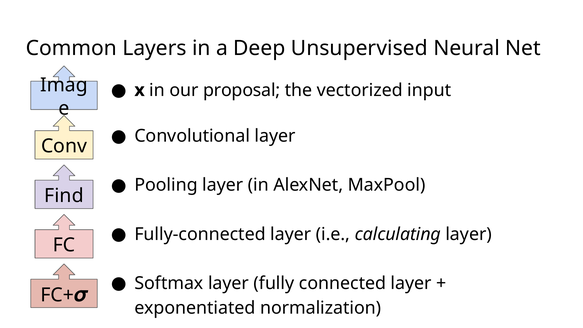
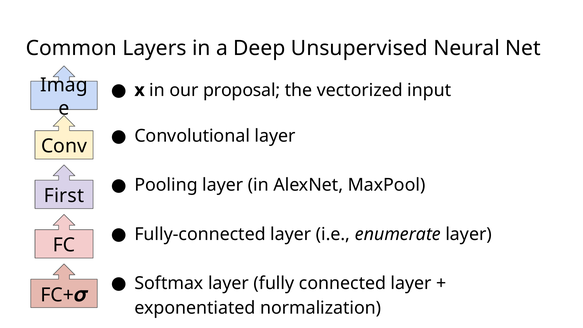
Find: Find -> First
calculating: calculating -> enumerate
